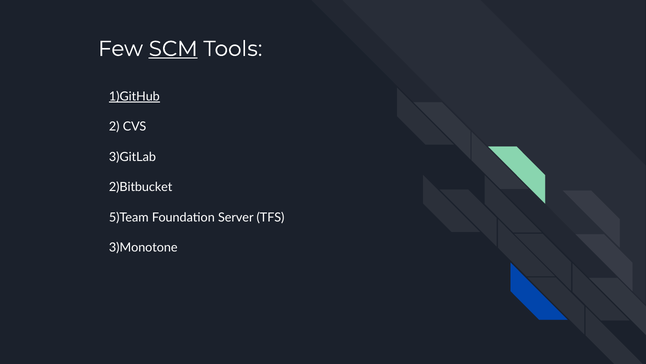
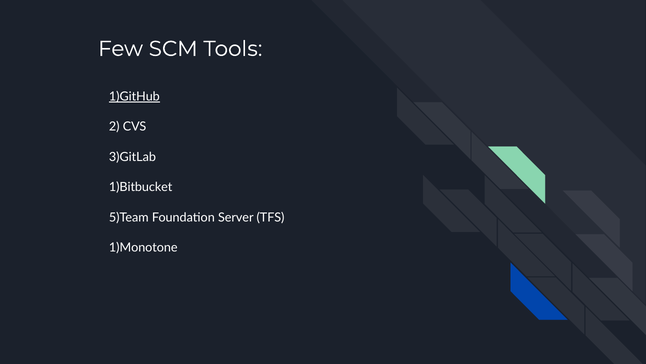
SCM underline: present -> none
2)Bitbucket: 2)Bitbucket -> 1)Bitbucket
3)Monotone: 3)Monotone -> 1)Monotone
